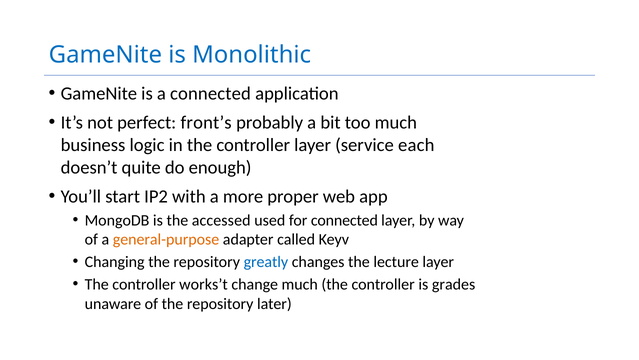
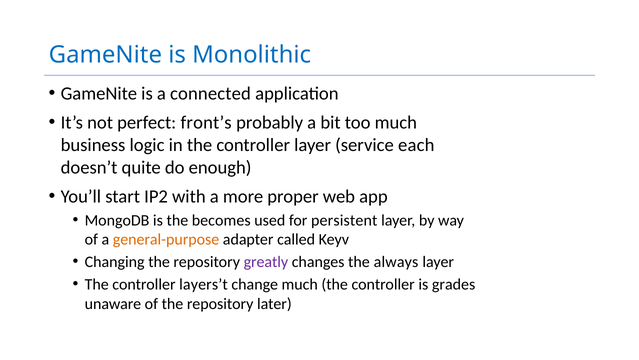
accessed: accessed -> becomes
for connected: connected -> persistent
greatly colour: blue -> purple
lecture: lecture -> always
works’t: works’t -> layers’t
